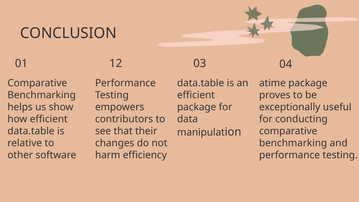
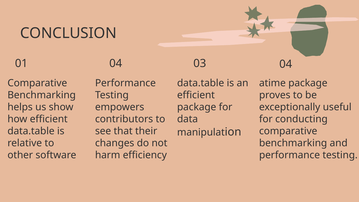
01 12: 12 -> 04
